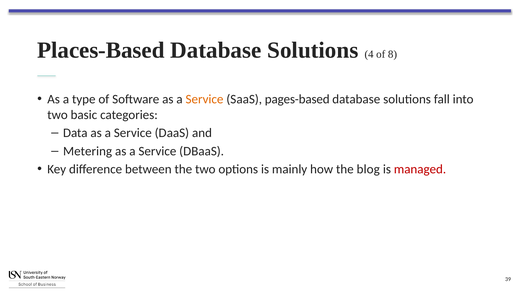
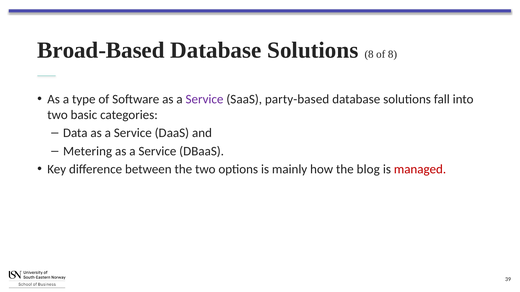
Places-Based: Places-Based -> Broad-Based
Solutions 4: 4 -> 8
Service at (205, 99) colour: orange -> purple
pages-based: pages-based -> party-based
